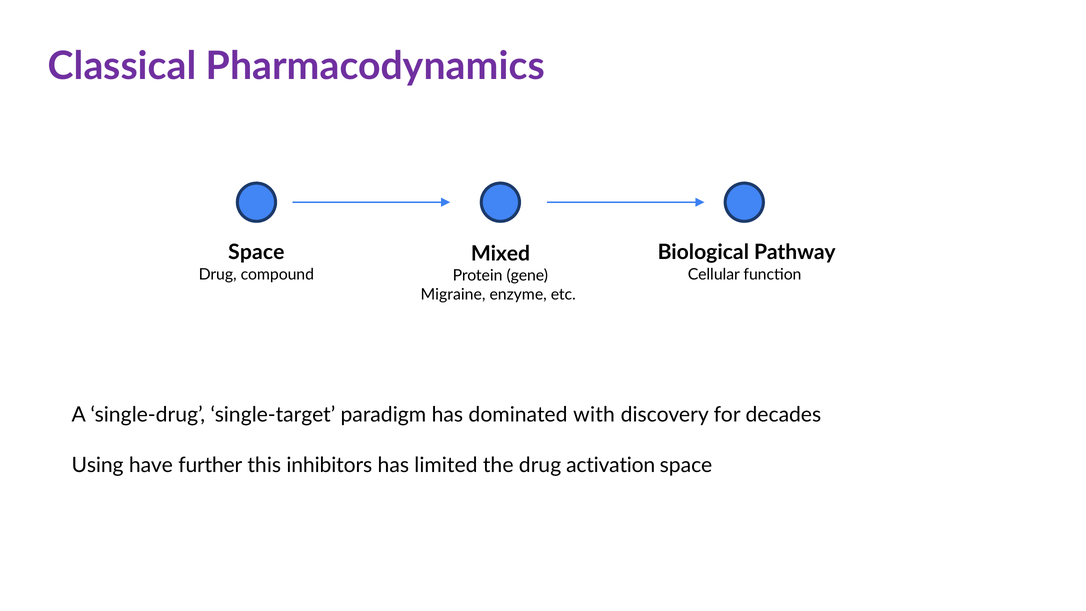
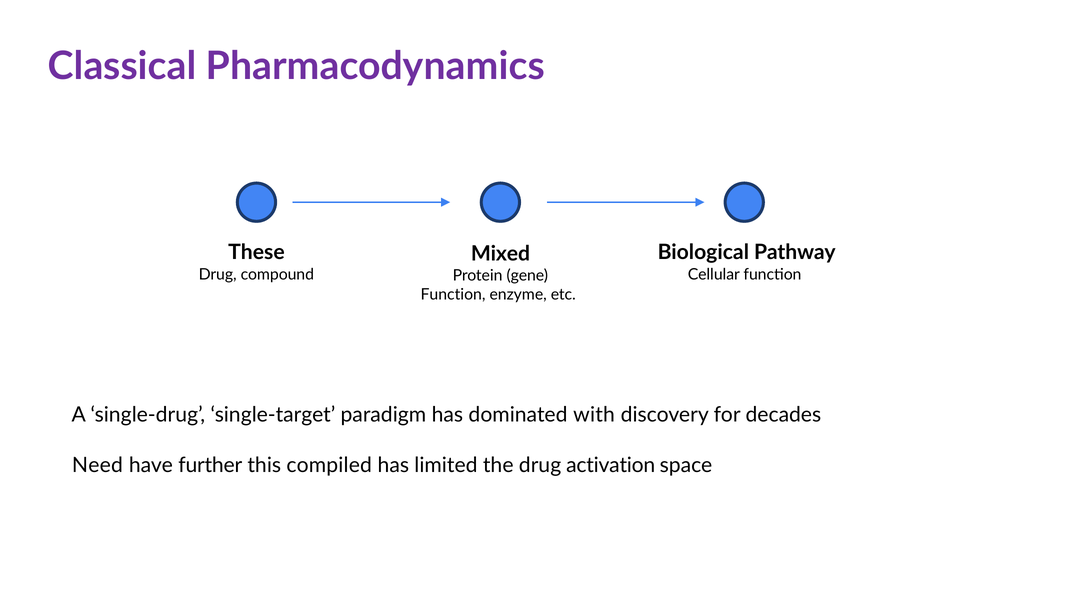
Space at (256, 252): Space -> These
Migraine at (453, 294): Migraine -> Function
Using: Using -> Need
inhibitors: inhibitors -> compiled
